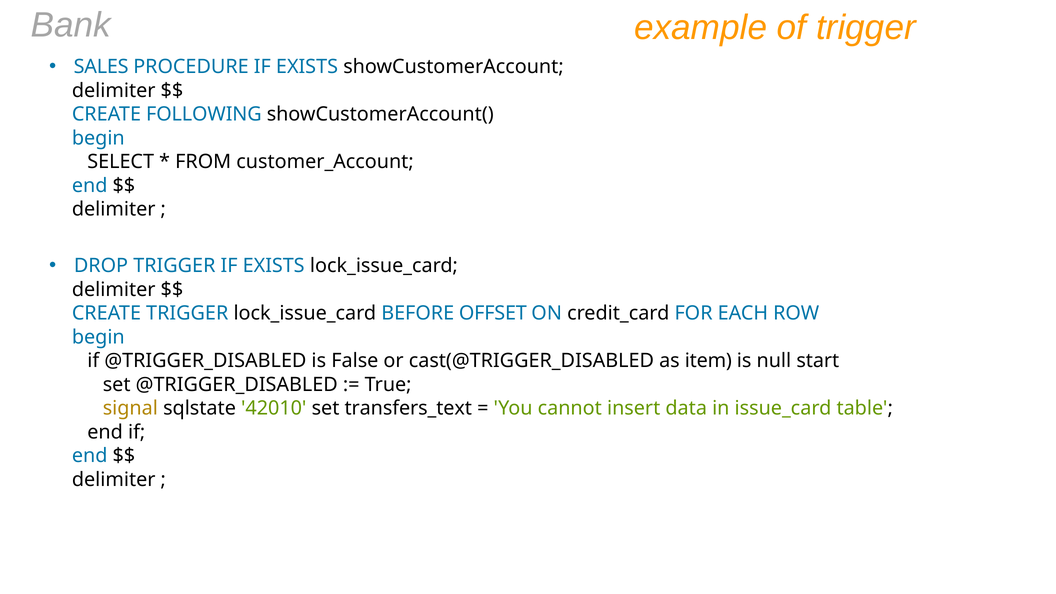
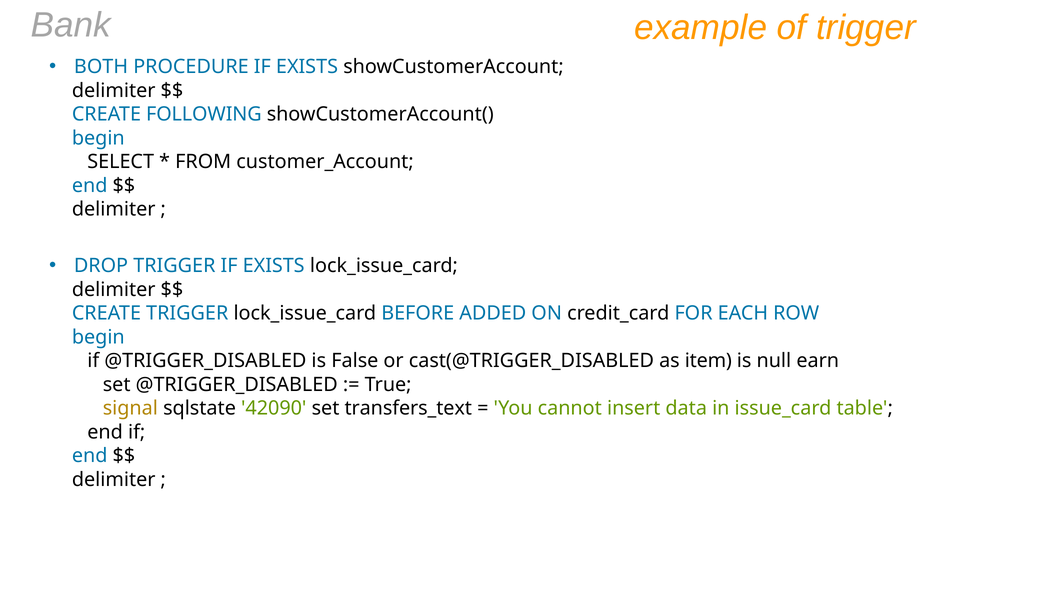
SALES: SALES -> BOTH
OFFSET: OFFSET -> ADDED
start: start -> earn
42010: 42010 -> 42090
